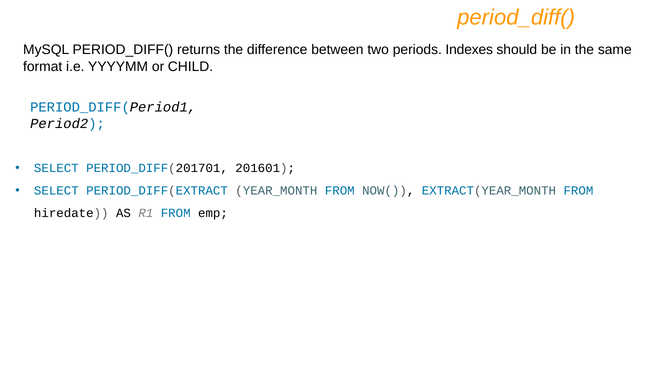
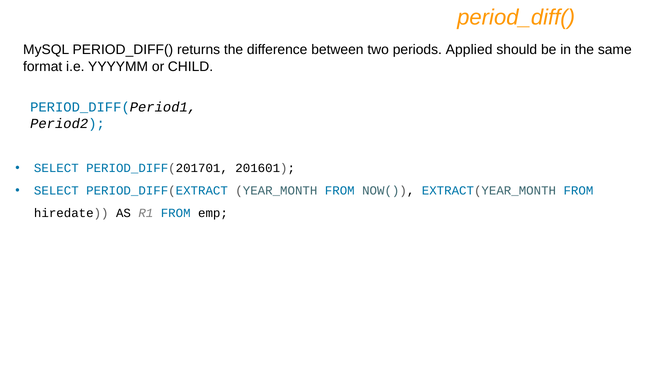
Indexes: Indexes -> Applied
